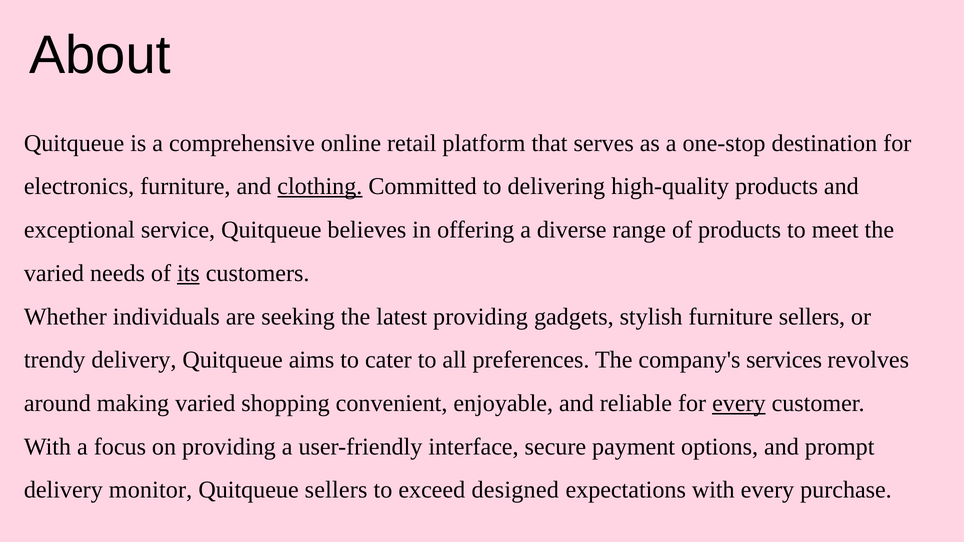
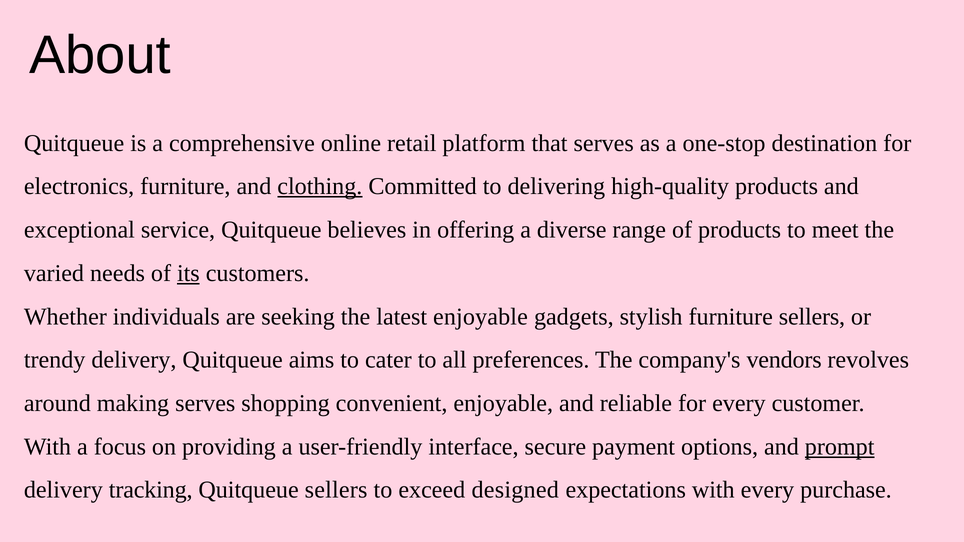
latest providing: providing -> enjoyable
services: services -> vendors
making varied: varied -> serves
every at (739, 403) underline: present -> none
prompt underline: none -> present
monitor: monitor -> tracking
